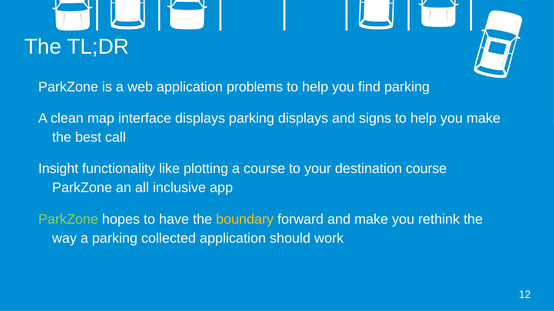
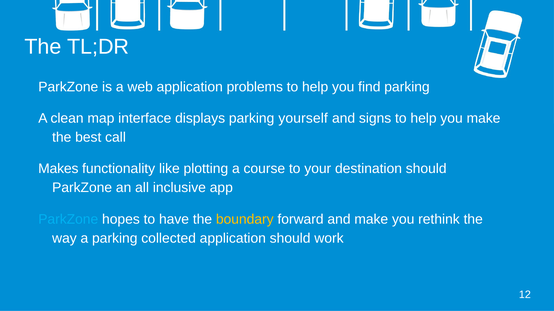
parking displays: displays -> yourself
Insight: Insight -> Makes
destination course: course -> should
ParkZone at (68, 220) colour: light green -> light blue
